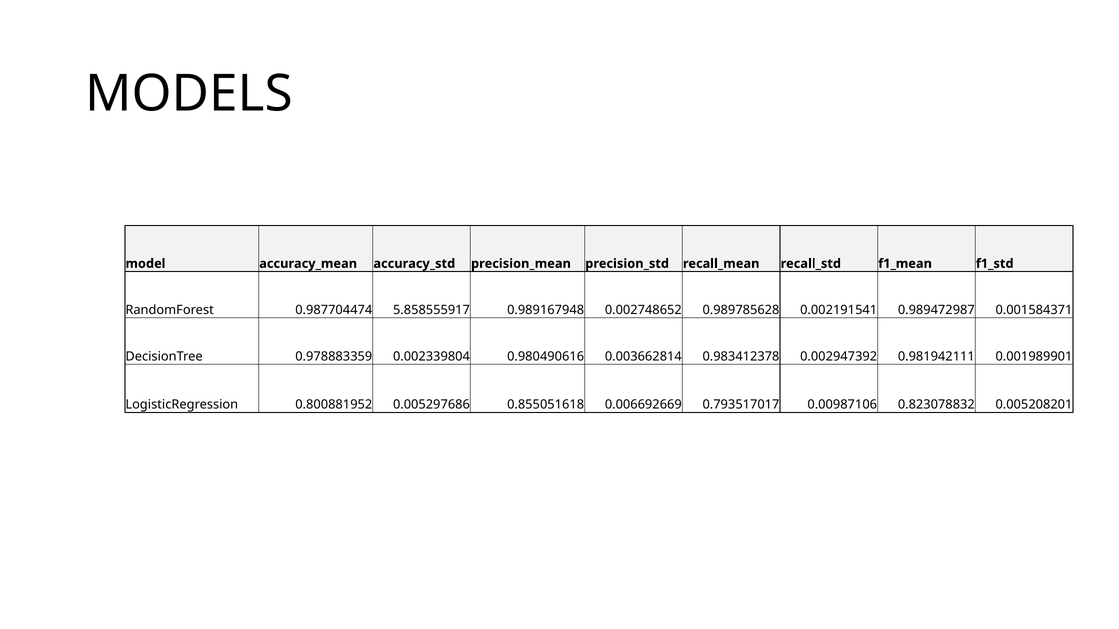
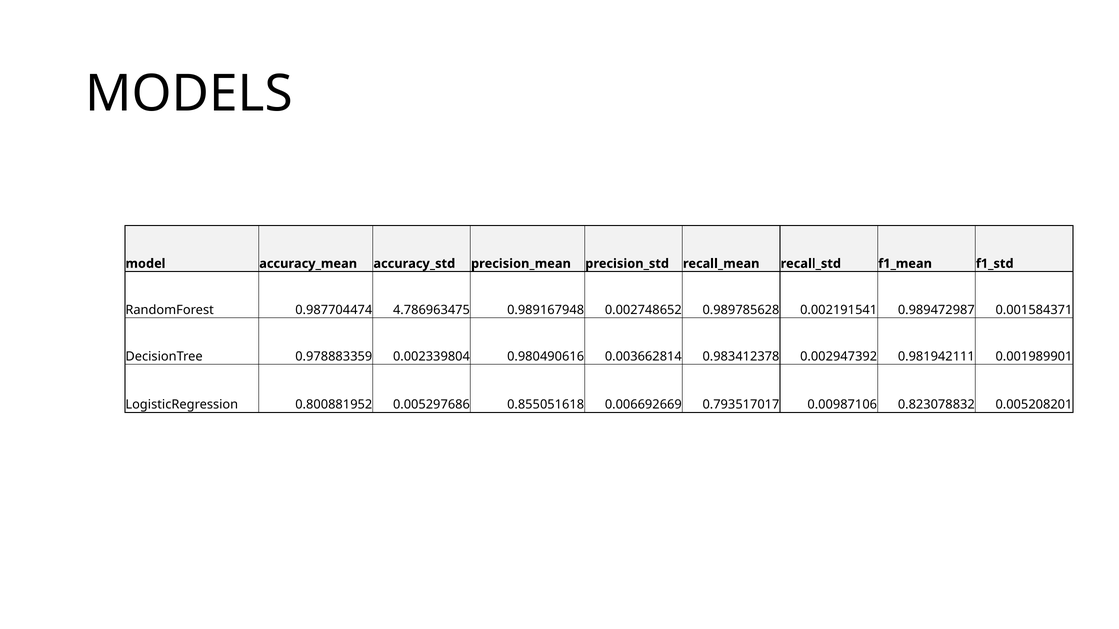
5.858555917: 5.858555917 -> 4.786963475
